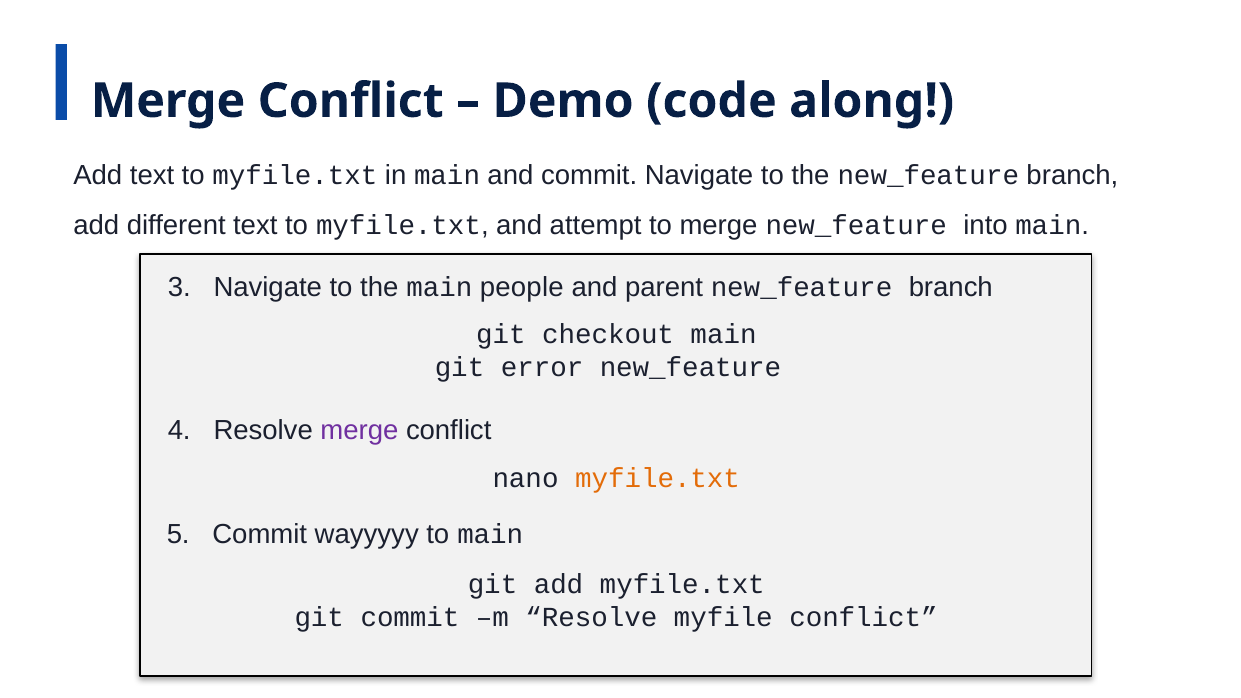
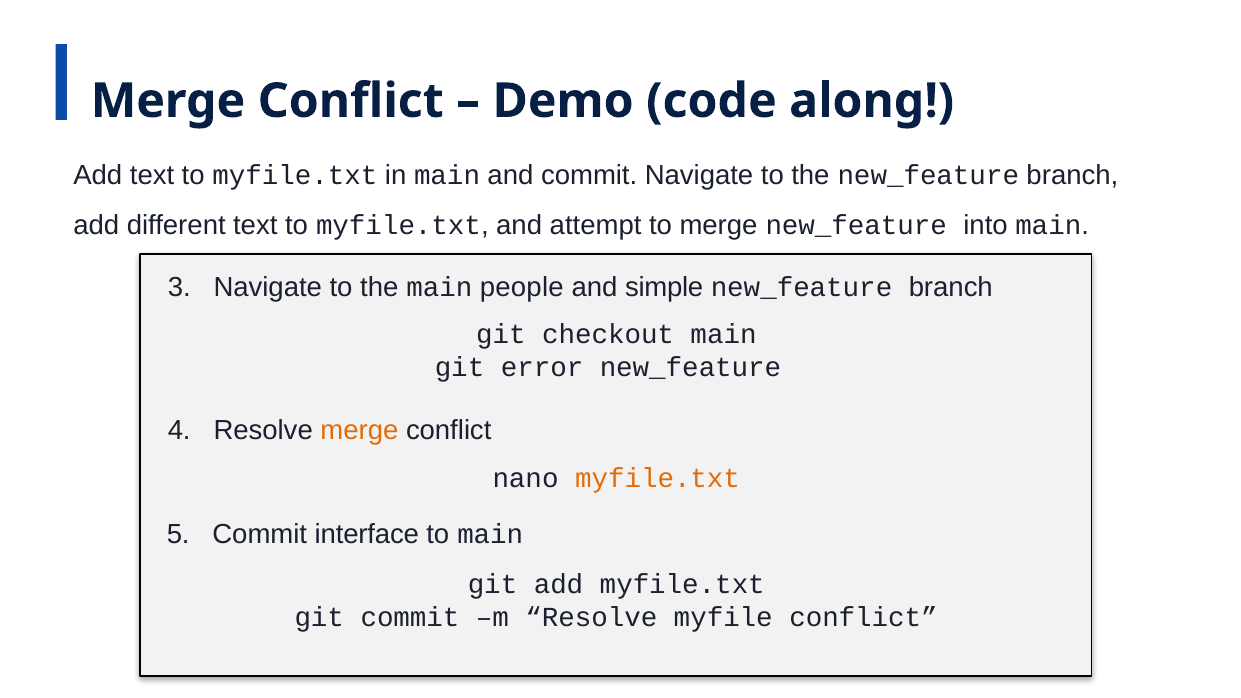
parent: parent -> simple
merge at (359, 431) colour: purple -> orange
wayyyyy: wayyyyy -> interface
